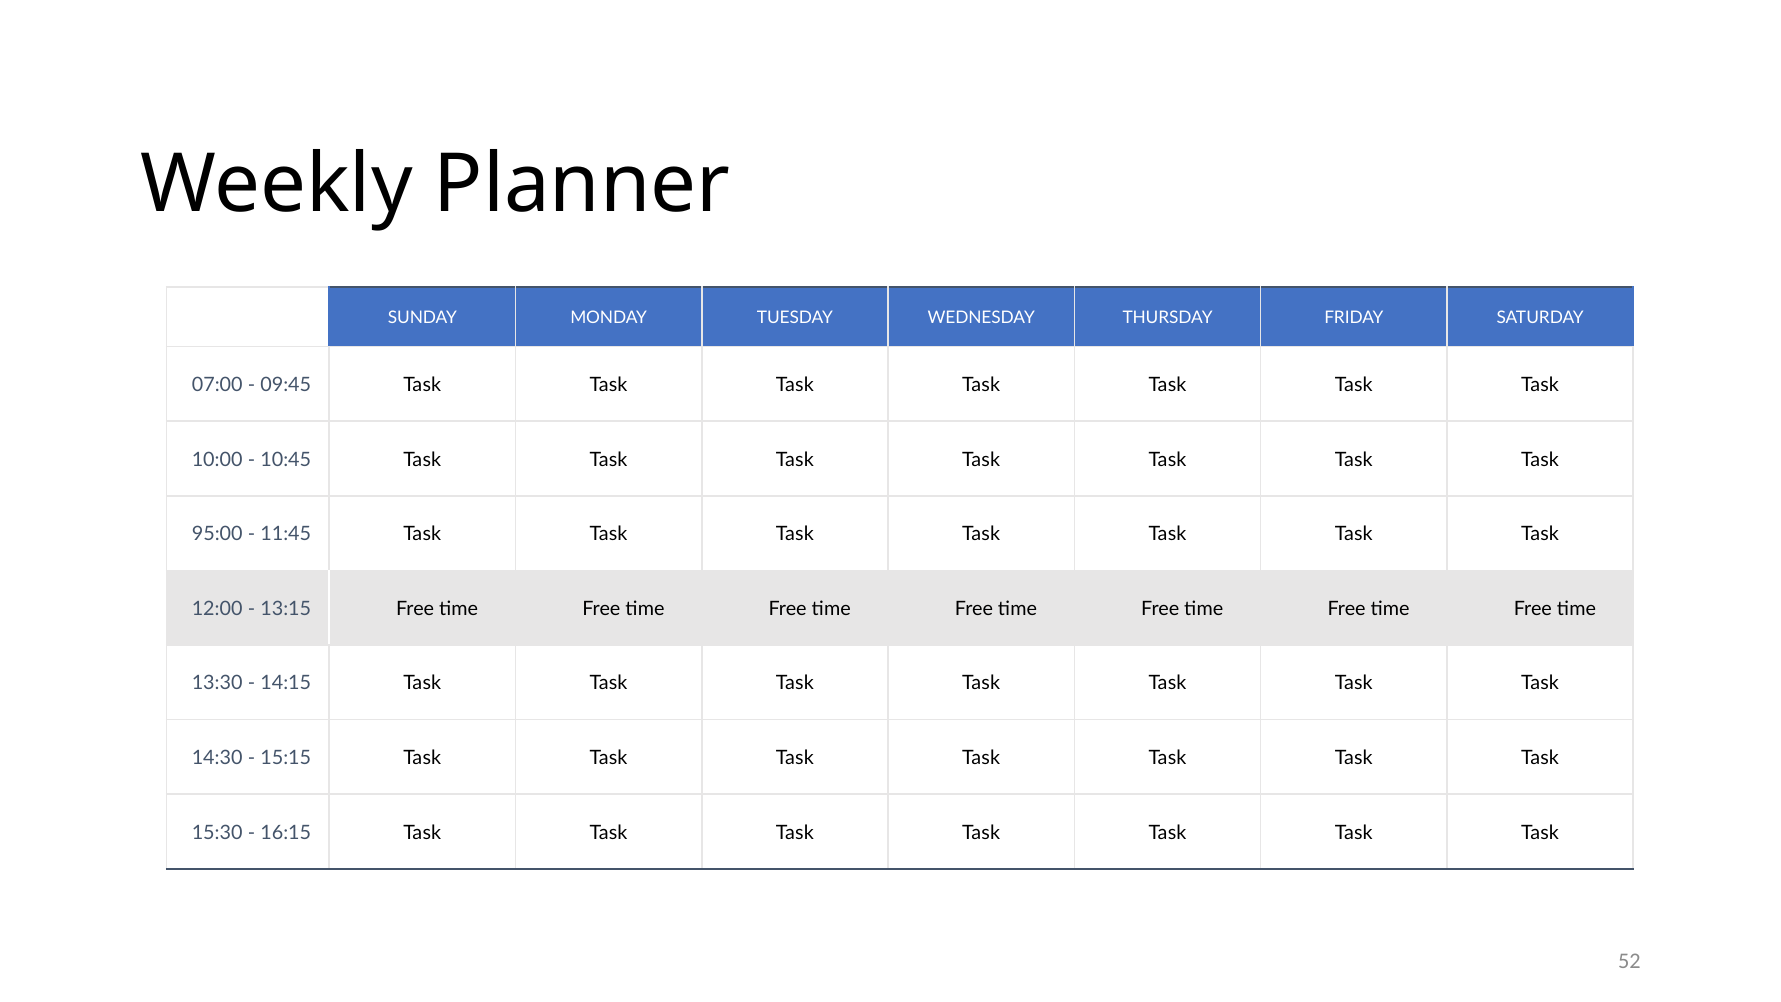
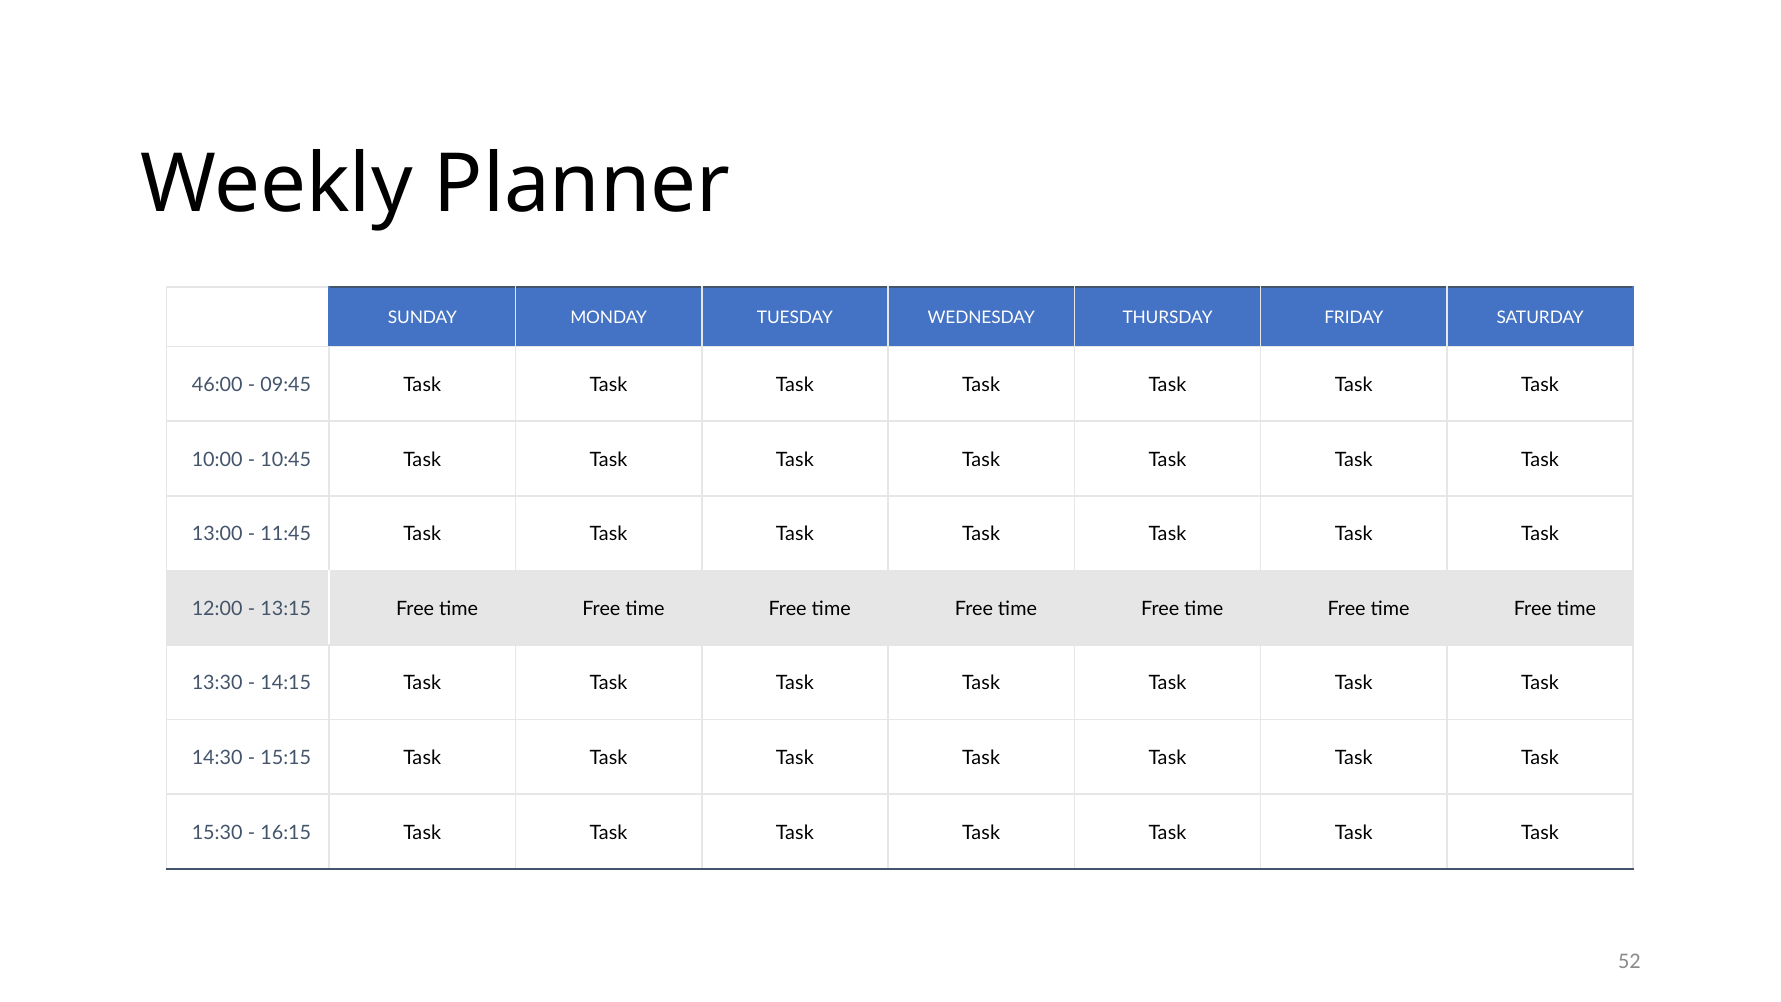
07:00: 07:00 -> 46:00
95:00: 95:00 -> 13:00
